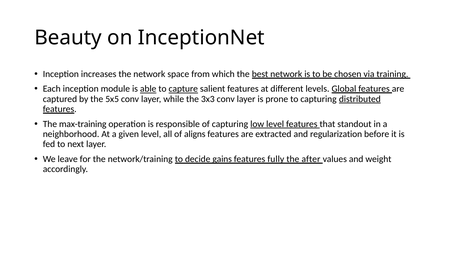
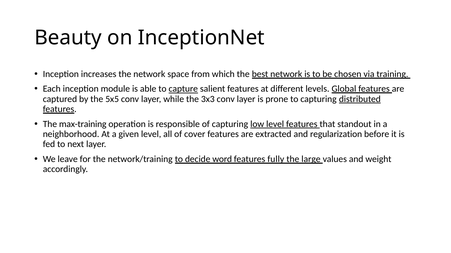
able underline: present -> none
aligns: aligns -> cover
gains: gains -> word
after: after -> large
